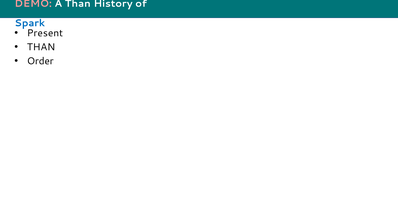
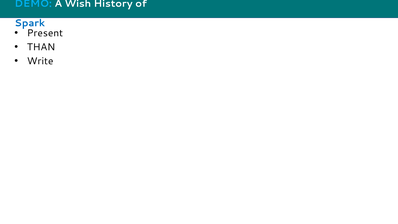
DEMO colour: pink -> light blue
A Than: Than -> Wish
Order: Order -> Write
